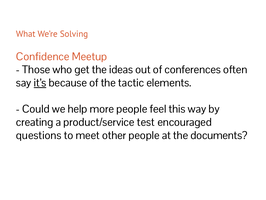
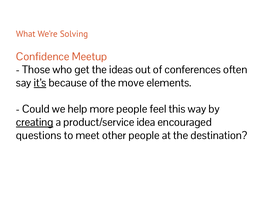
tactic: tactic -> move
creating underline: none -> present
test: test -> idea
documents: documents -> destination
